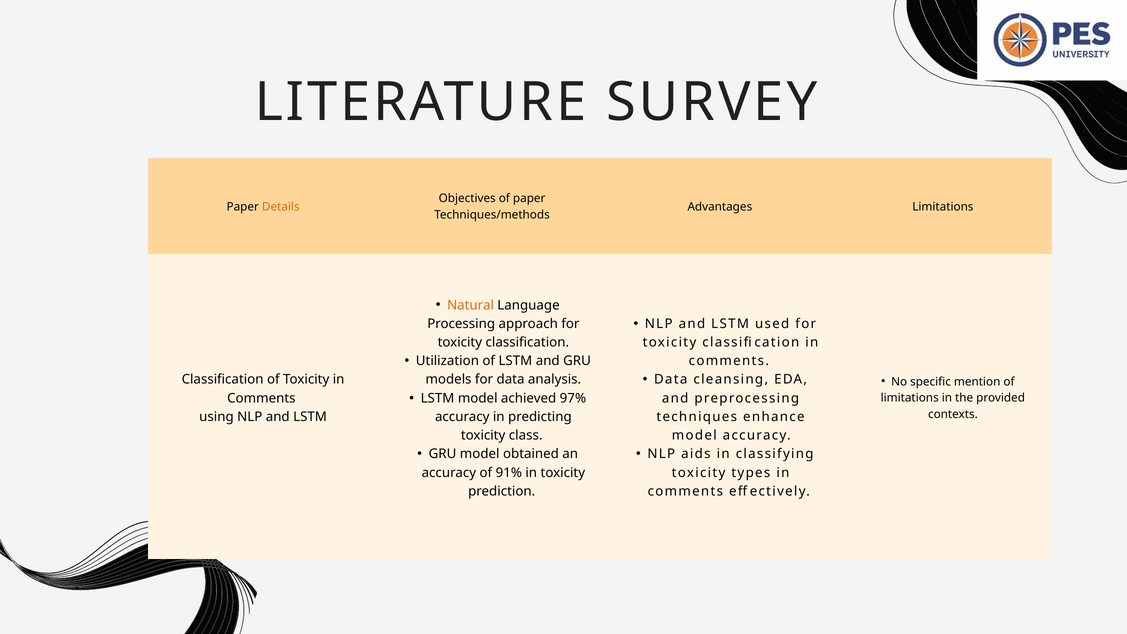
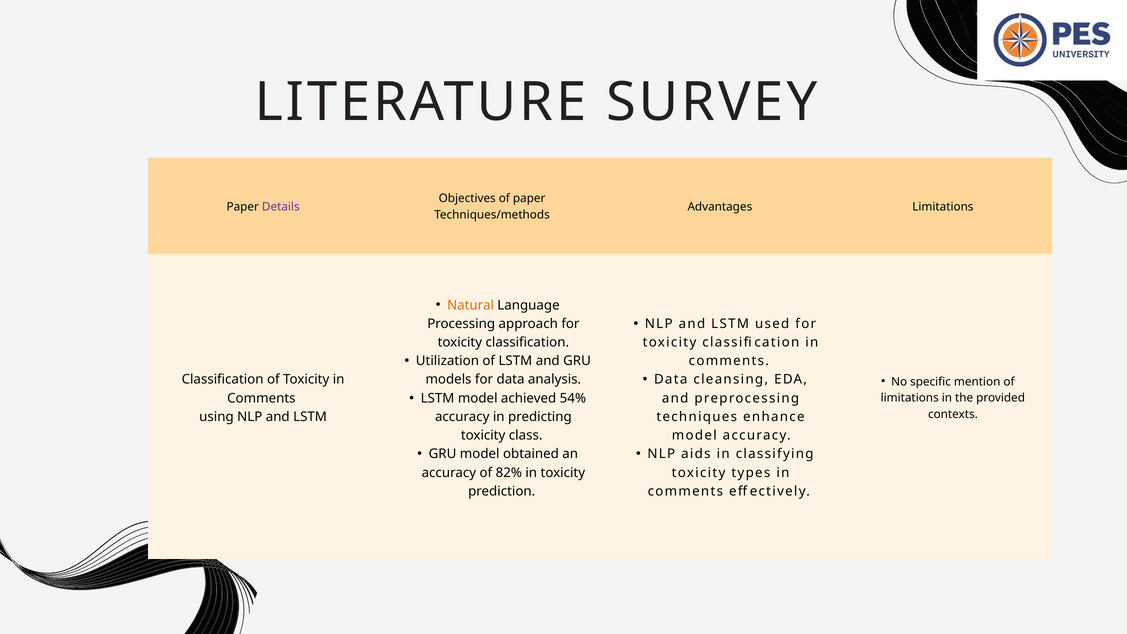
Details colour: orange -> purple
97%: 97% -> 54%
91%: 91% -> 82%
